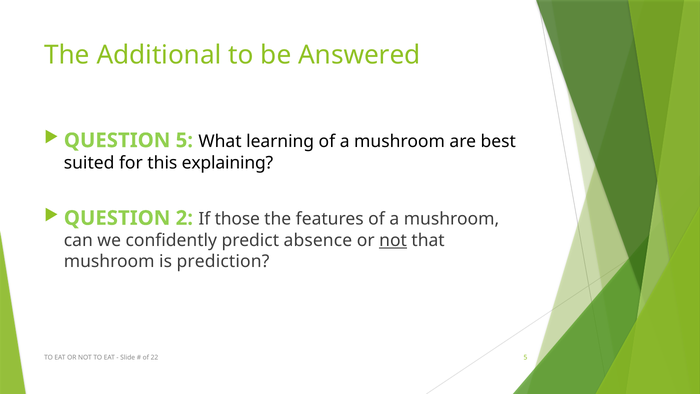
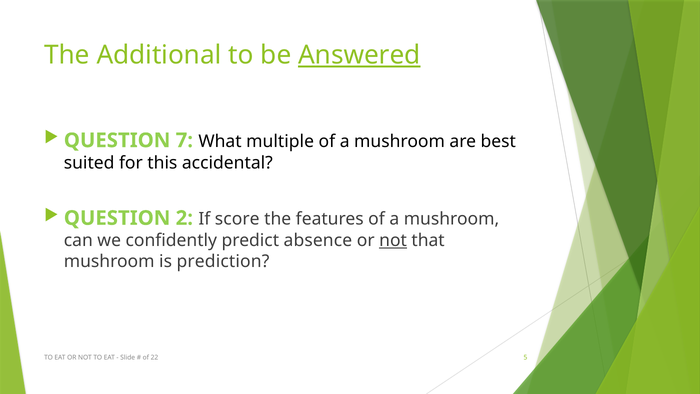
Answered underline: none -> present
QUESTION 5: 5 -> 7
learning: learning -> multiple
explaining: explaining -> accidental
those: those -> score
